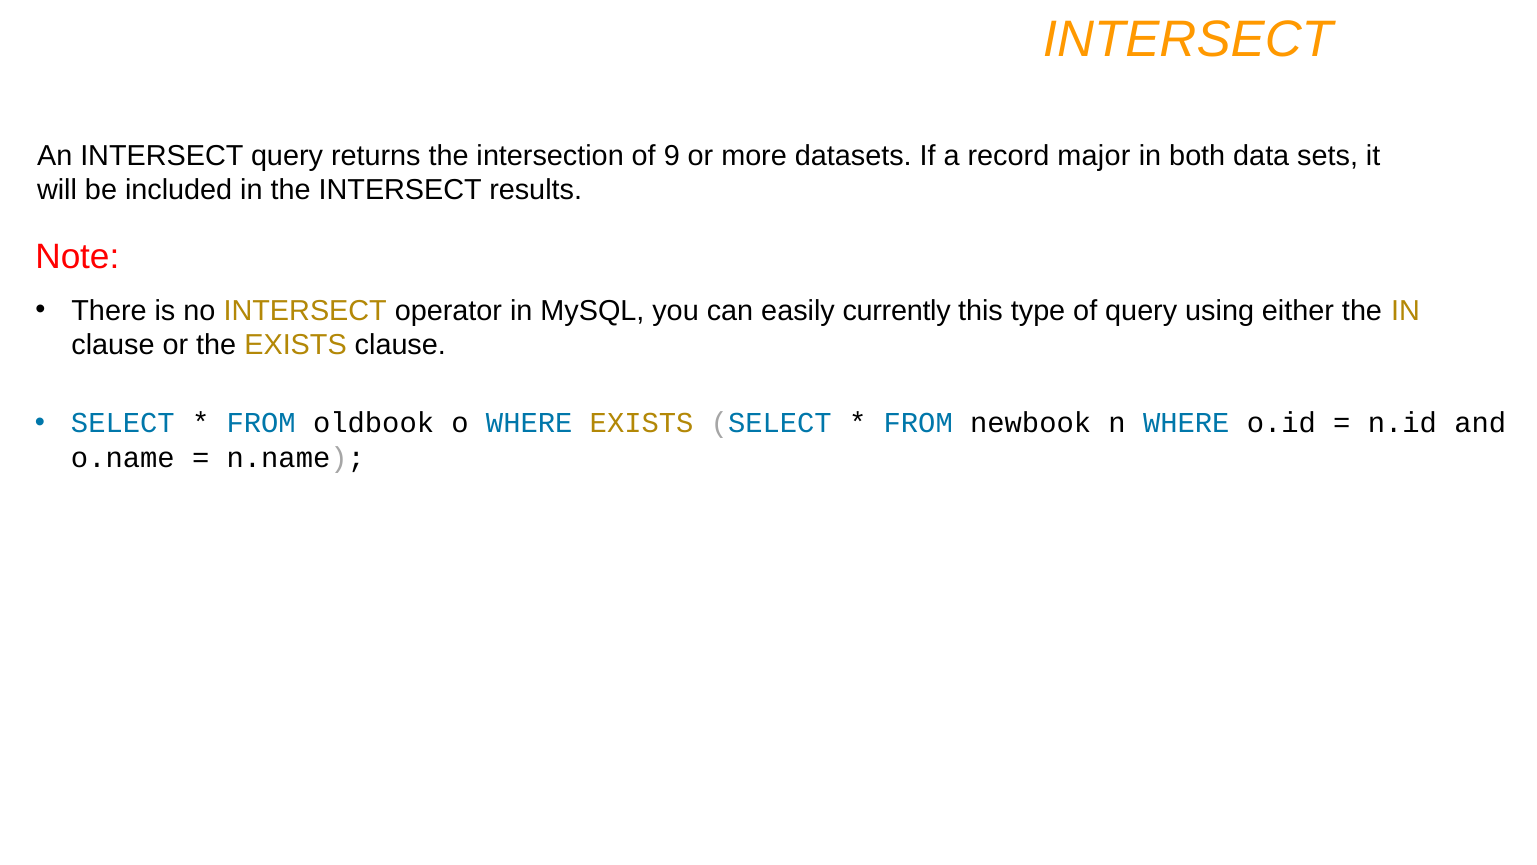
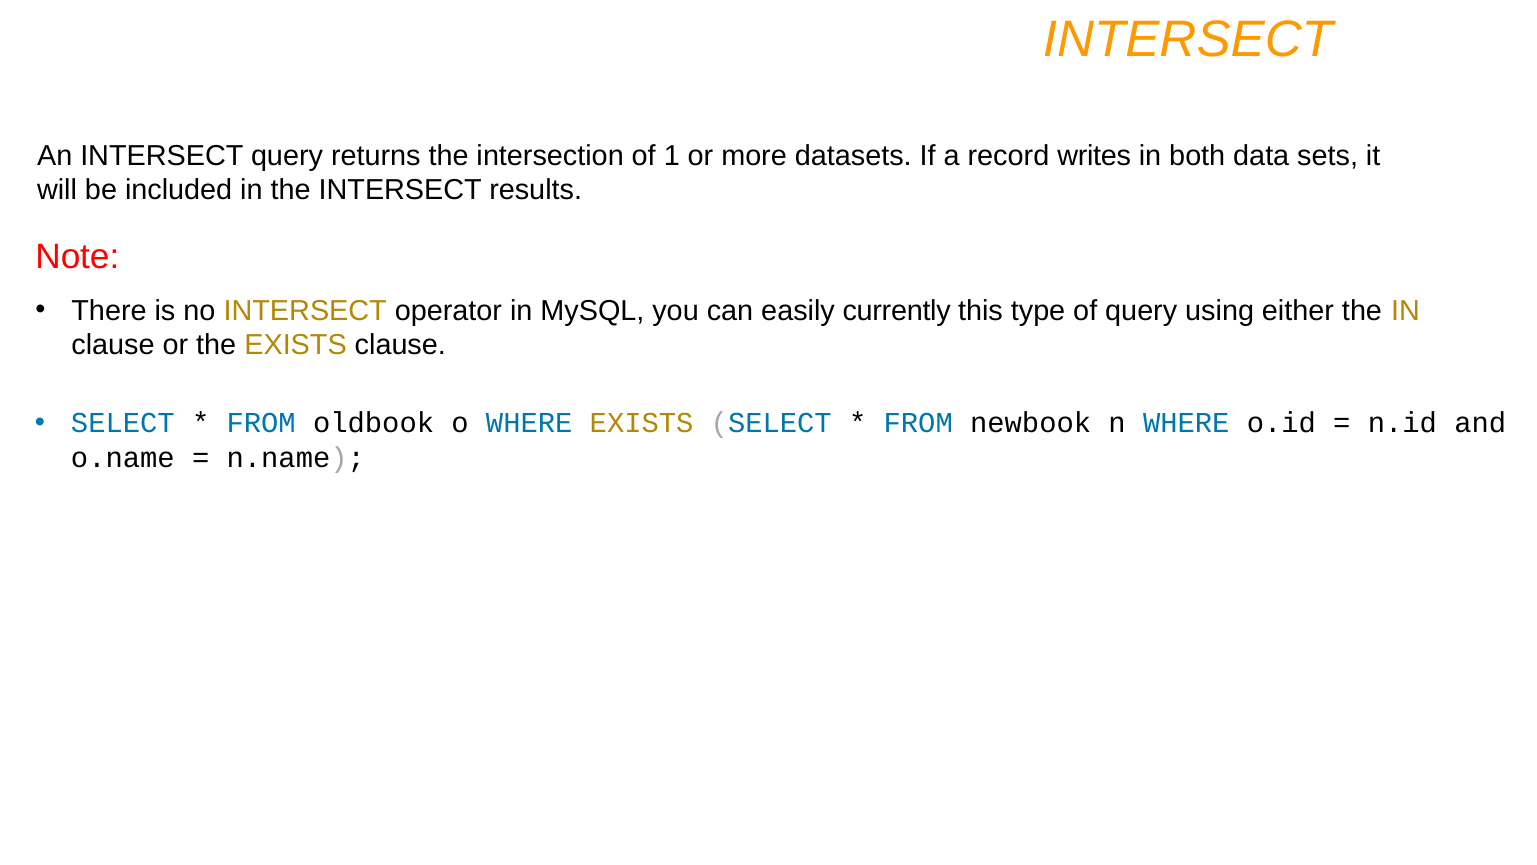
9: 9 -> 1
major: major -> writes
